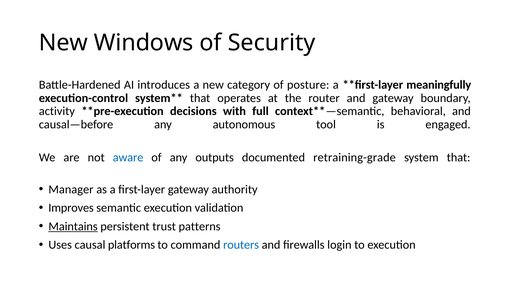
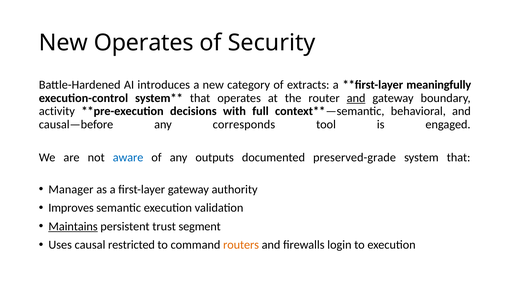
New Windows: Windows -> Operates
posture: posture -> extracts
and at (356, 98) underline: none -> present
autonomous: autonomous -> corresponds
retraining-grade: retraining-grade -> preserved-grade
patterns: patterns -> segment
platforms: platforms -> restricted
routers colour: blue -> orange
